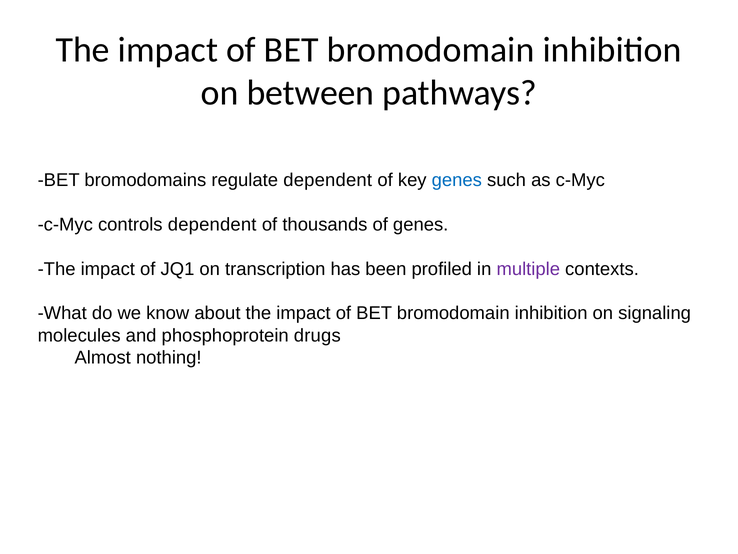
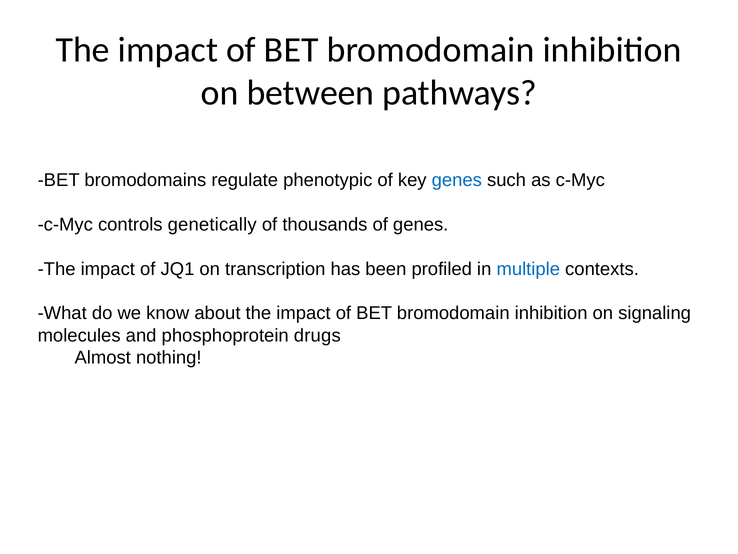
regulate dependent: dependent -> phenotypic
controls dependent: dependent -> genetically
multiple colour: purple -> blue
